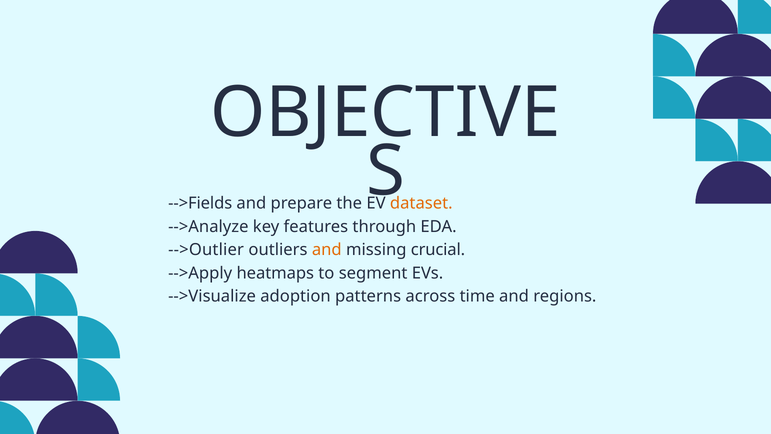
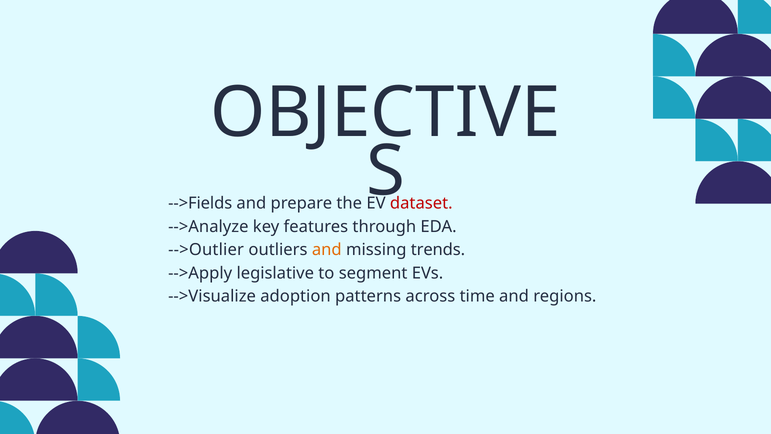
dataset colour: orange -> red
crucial: crucial -> trends
heatmaps: heatmaps -> legislative
